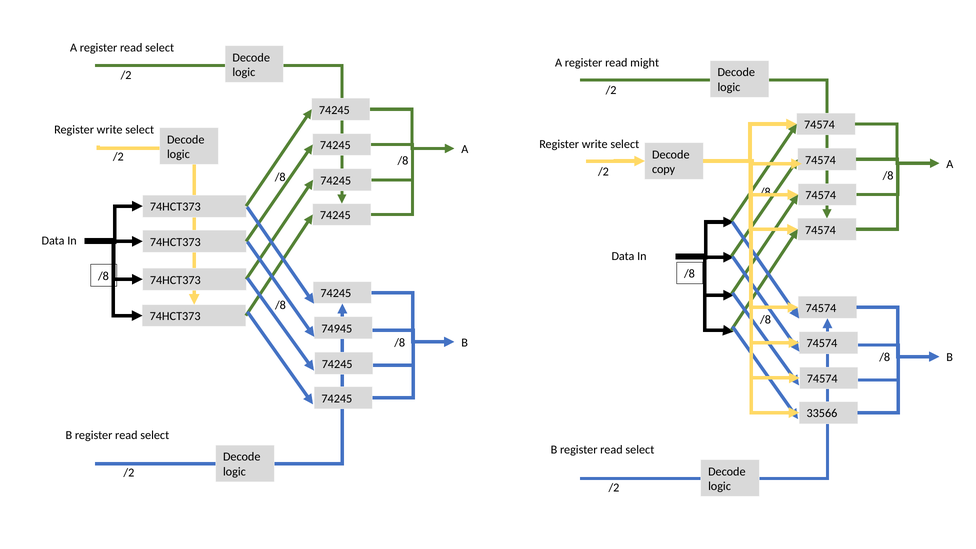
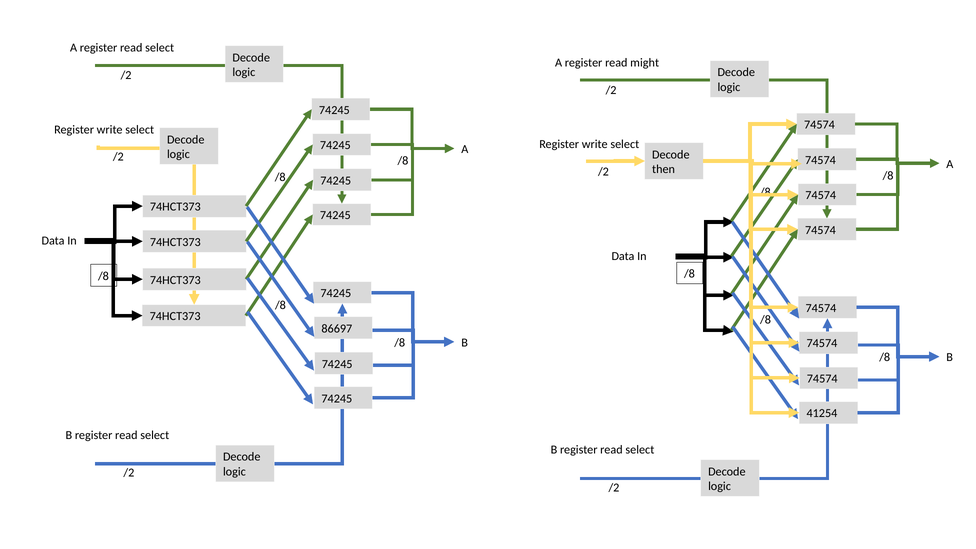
copy: copy -> then
74945: 74945 -> 86697
33566: 33566 -> 41254
